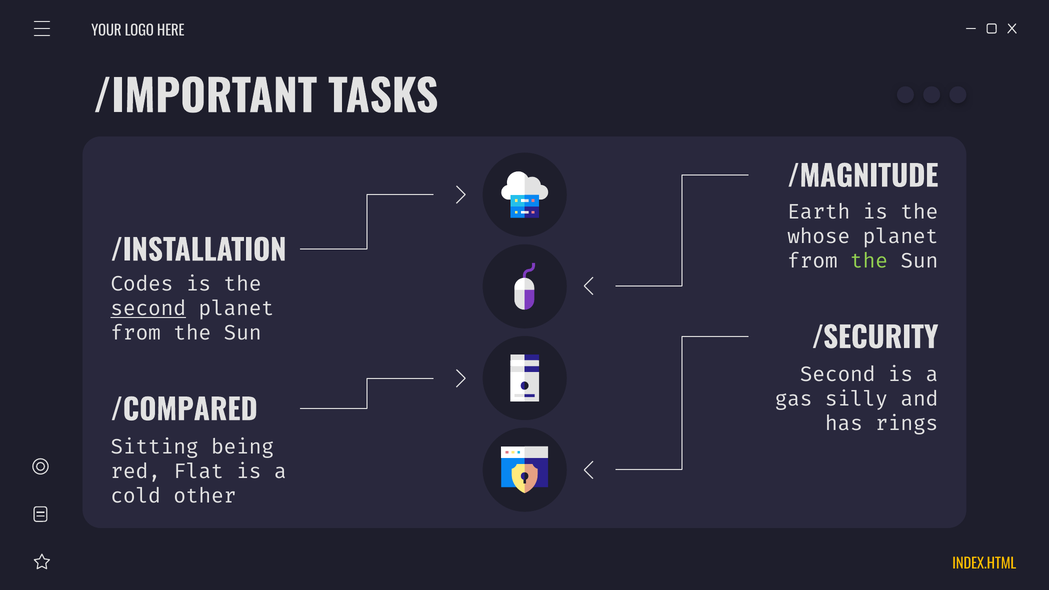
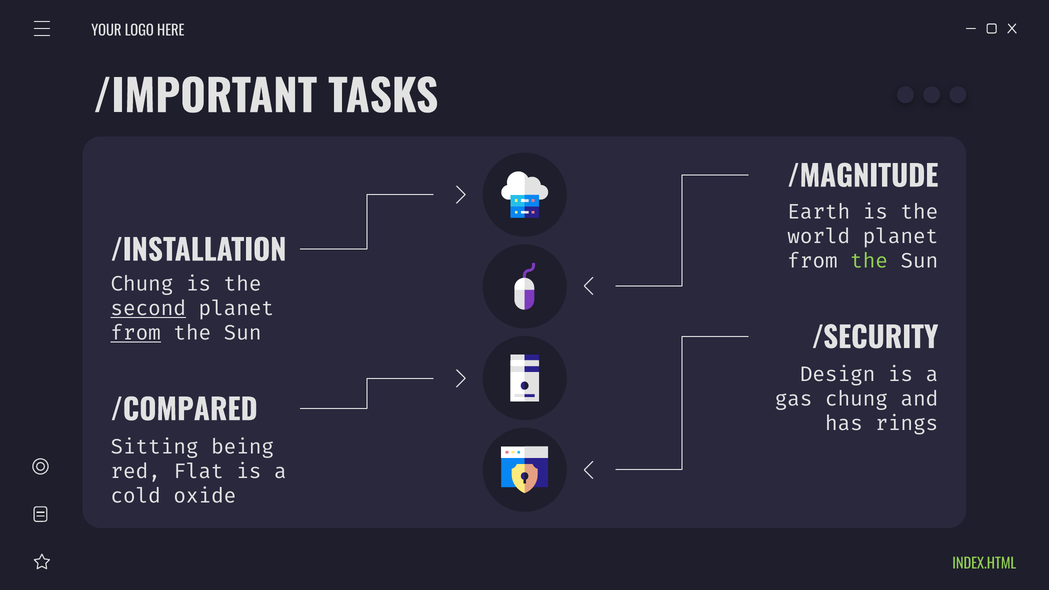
whose: whose -> world
Codes at (142, 284): Codes -> Chung
from at (136, 333) underline: none -> present
Second at (838, 375): Second -> Design
gas silly: silly -> chung
other: other -> oxide
INDEX.HTML colour: yellow -> light green
